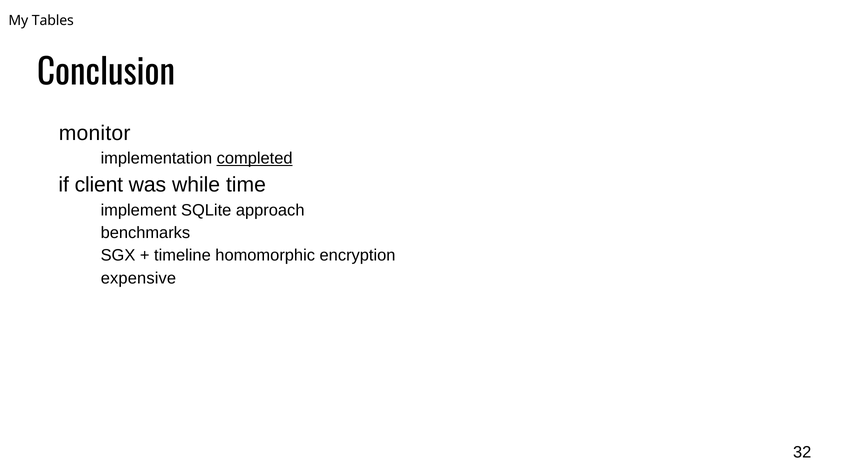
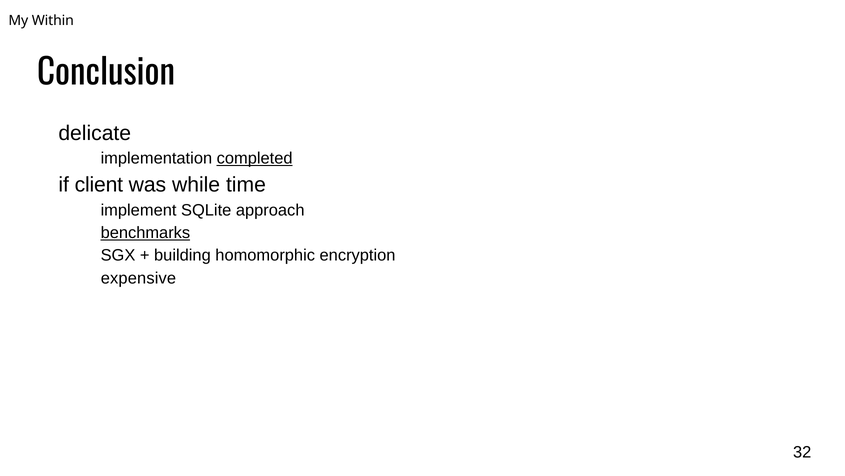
Tables: Tables -> Within
monitor: monitor -> delicate
benchmarks underline: none -> present
timeline: timeline -> building
